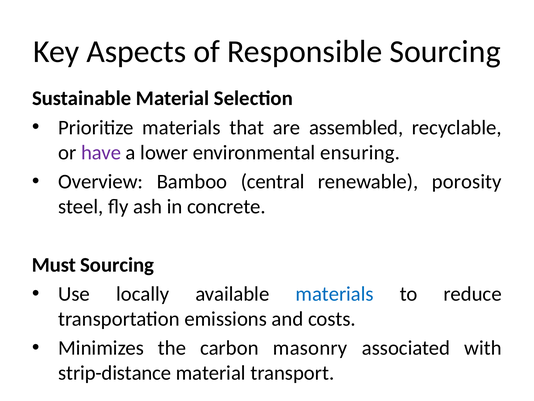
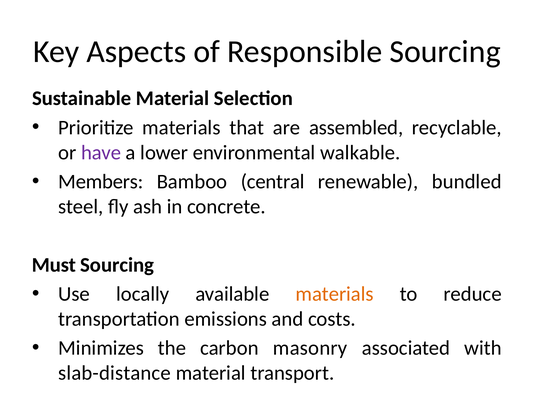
ensuring: ensuring -> walkable
Overview: Overview -> Members
porosity: porosity -> bundled
materials at (335, 294) colour: blue -> orange
strip-distance: strip-distance -> slab-distance
